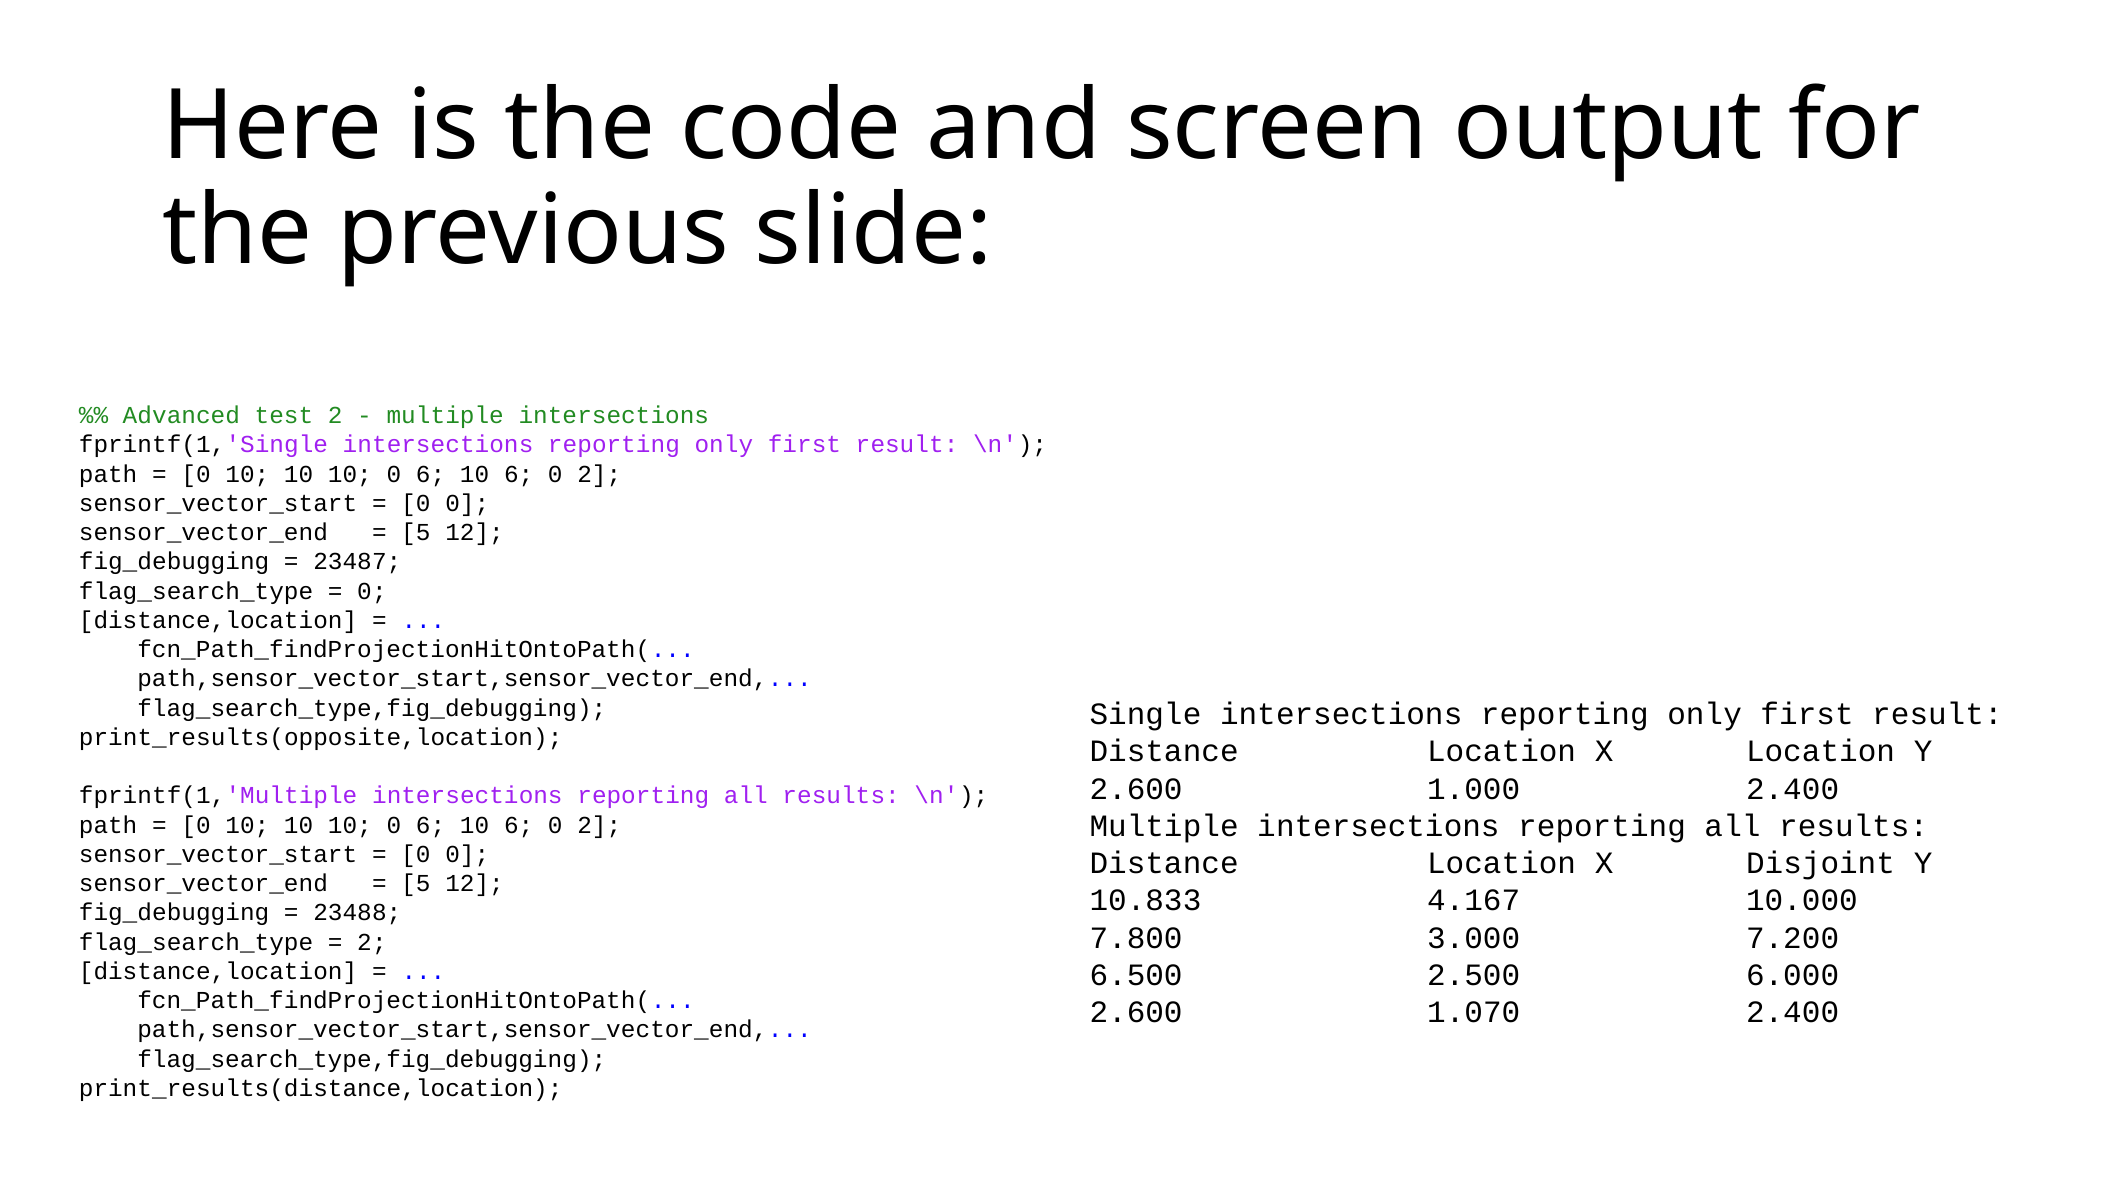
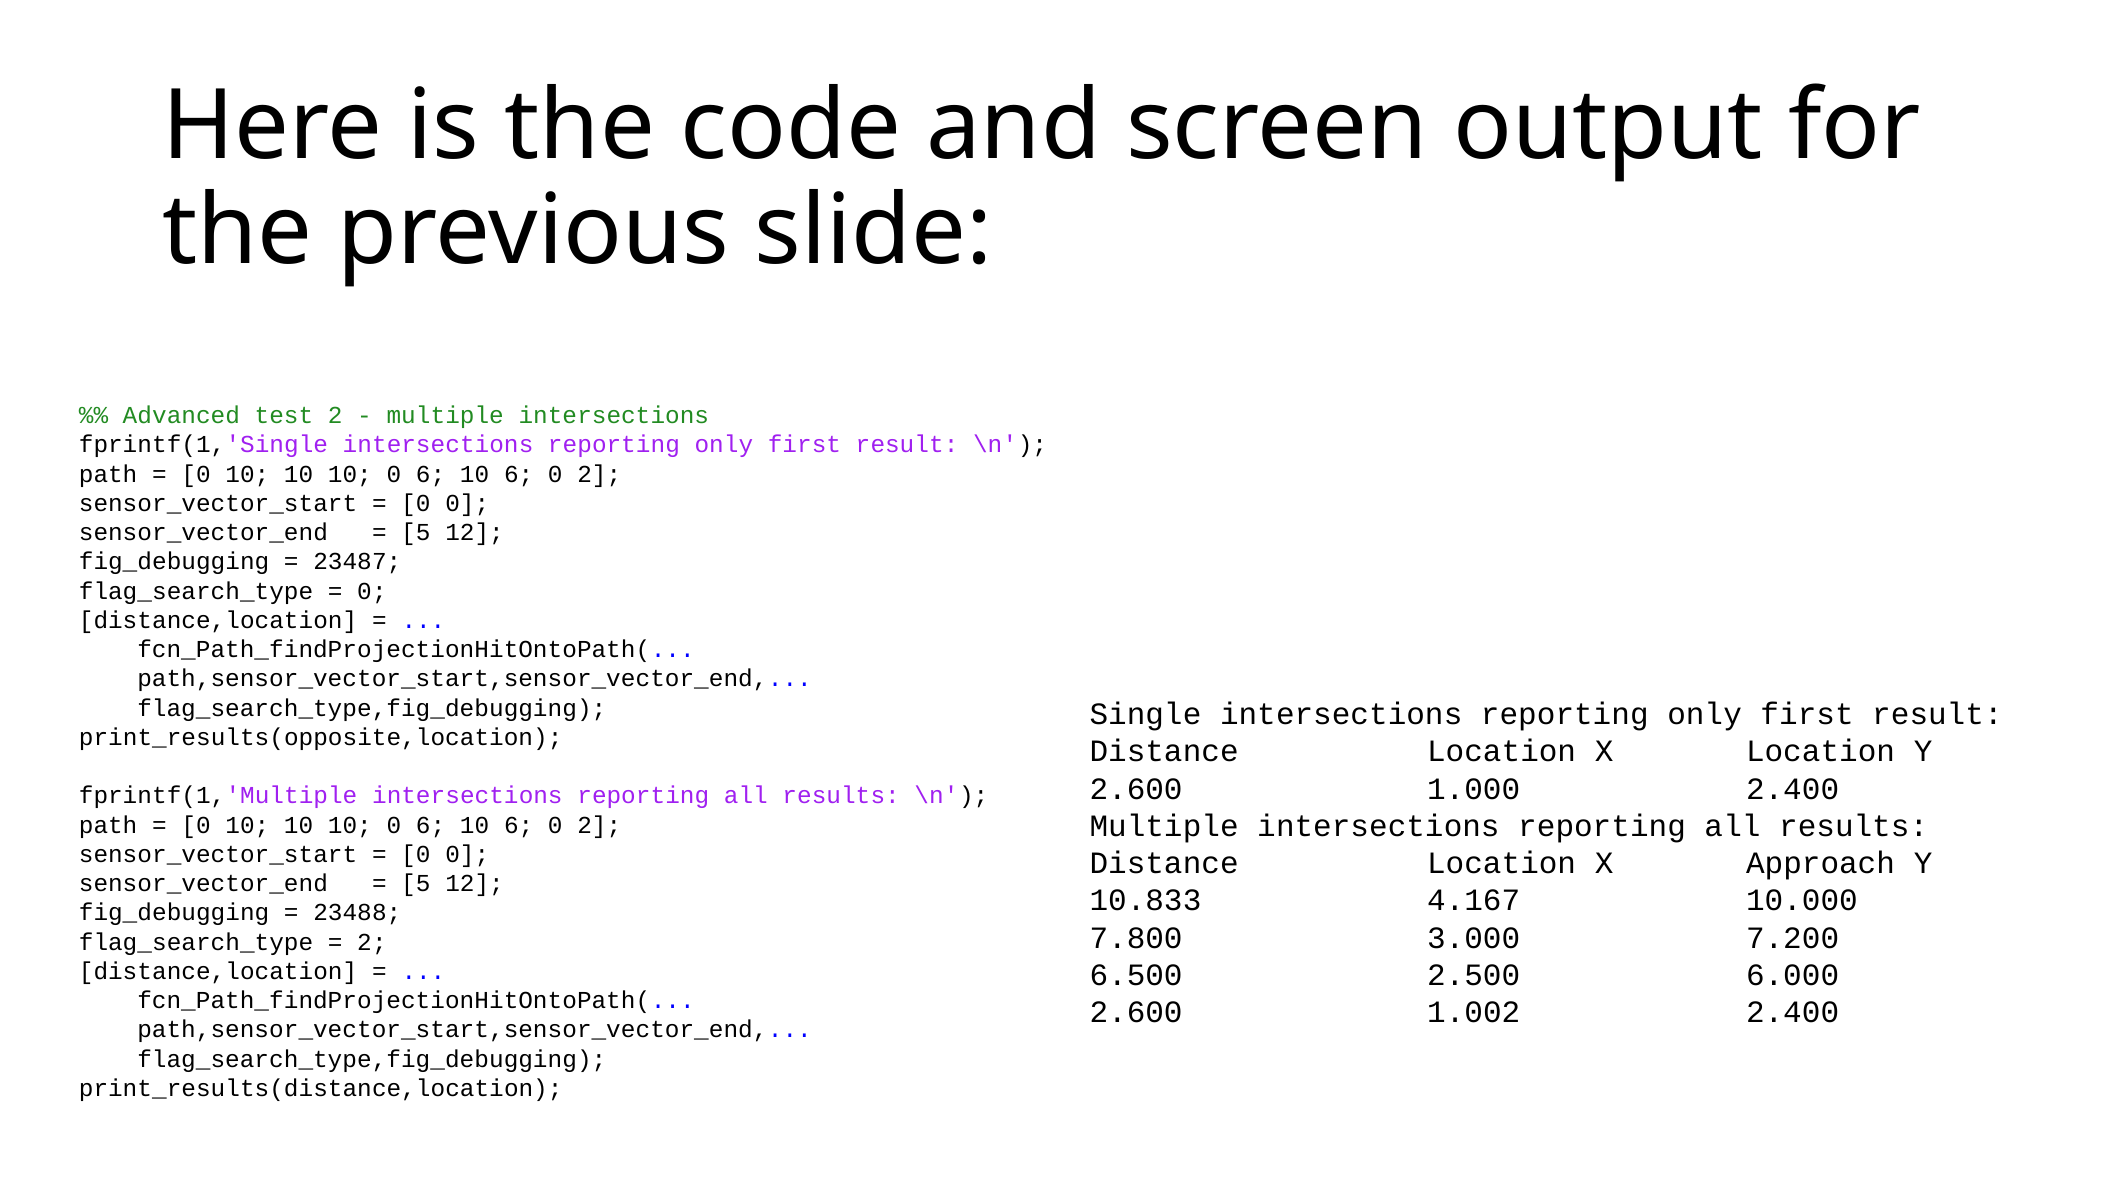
Disjoint: Disjoint -> Approach
1.070: 1.070 -> 1.002
